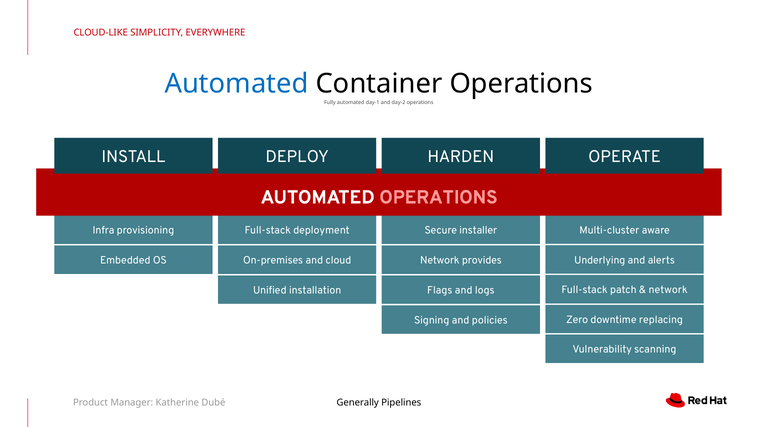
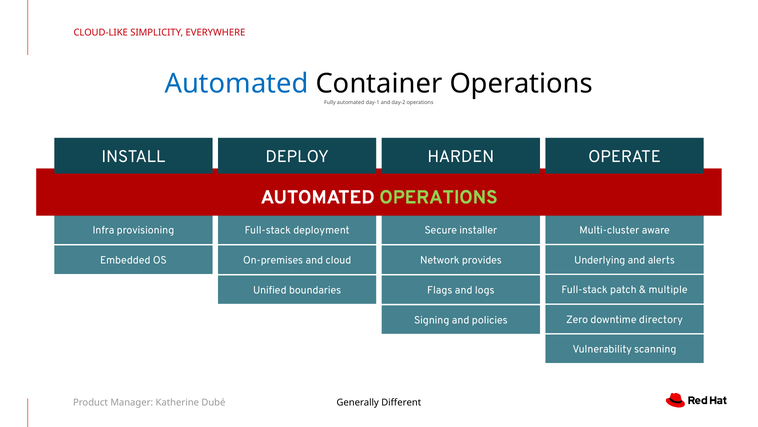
OPERATIONS at (438, 197) colour: pink -> light green
network at (668, 290): network -> multiple
installation: installation -> boundaries
replacing: replacing -> directory
Pipelines: Pipelines -> Different
